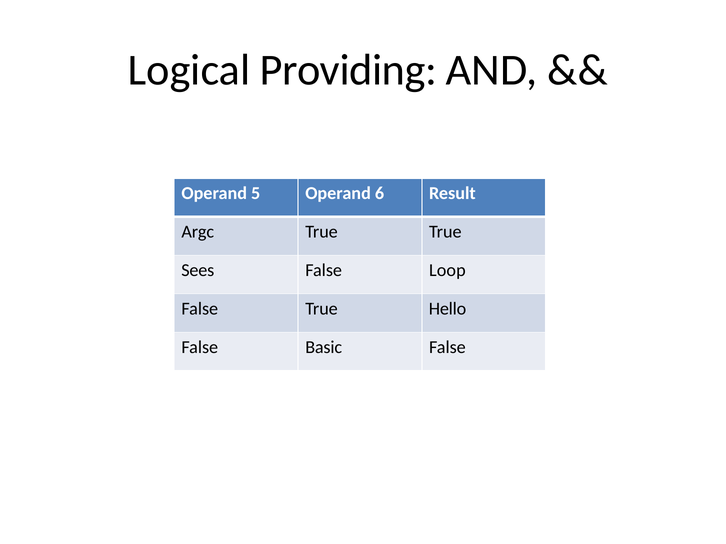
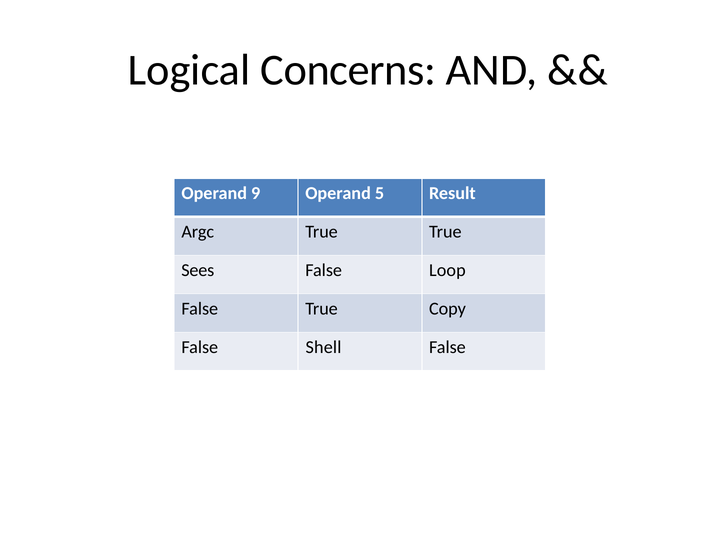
Providing: Providing -> Concerns
5: 5 -> 9
6: 6 -> 5
Hello: Hello -> Copy
Basic: Basic -> Shell
